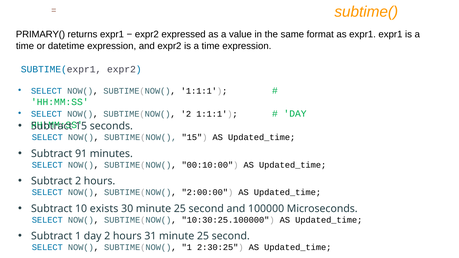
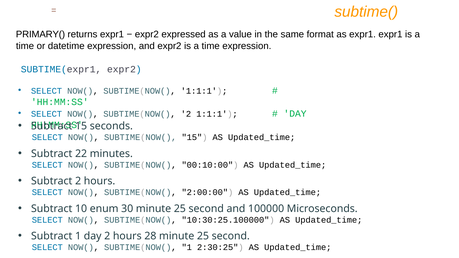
91: 91 -> 22
exists: exists -> enum
31: 31 -> 28
